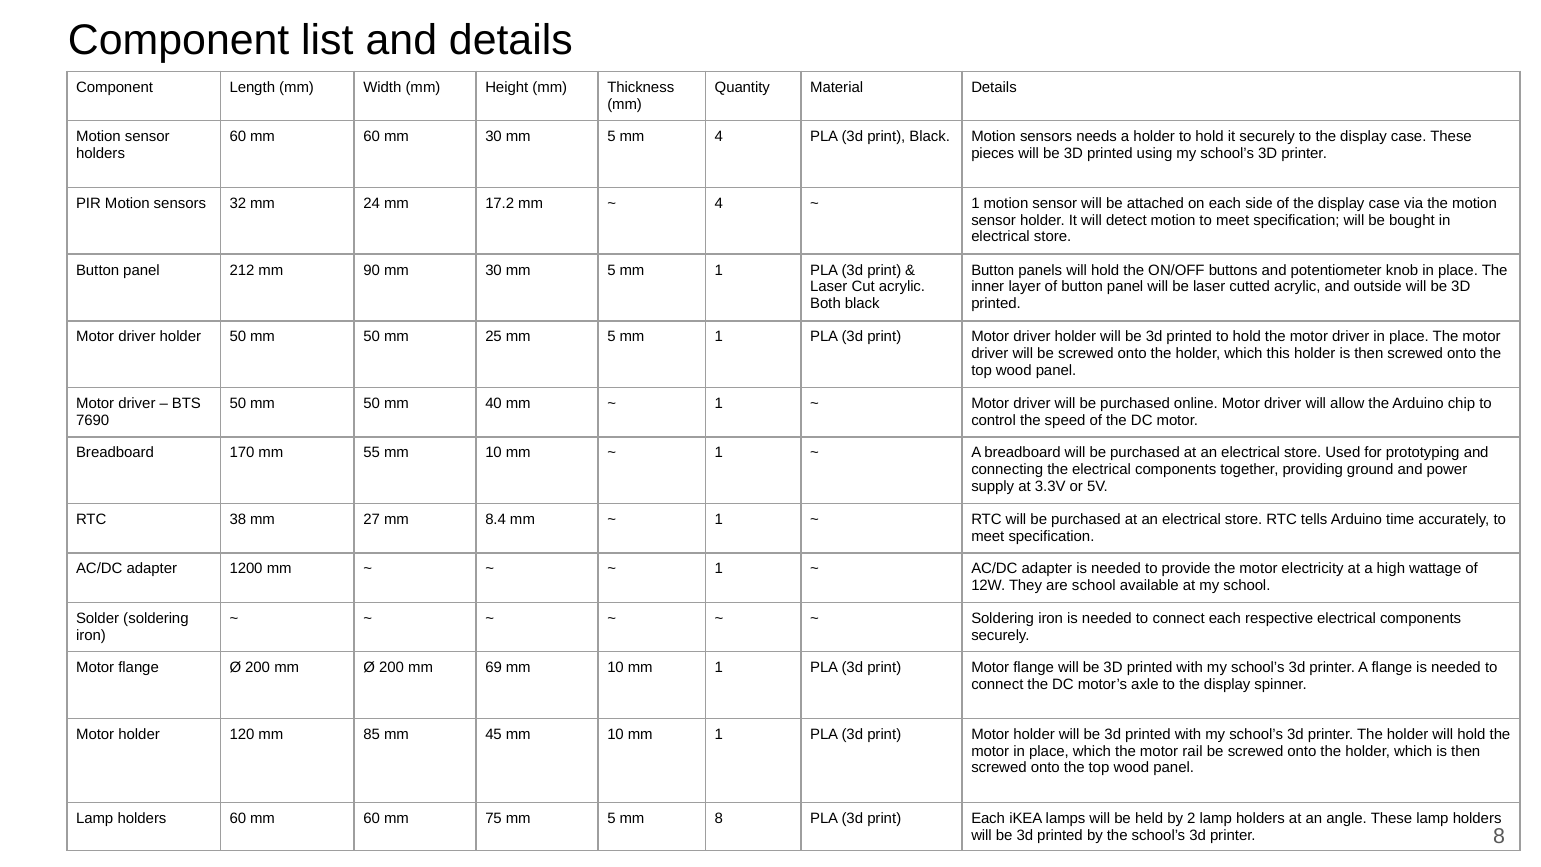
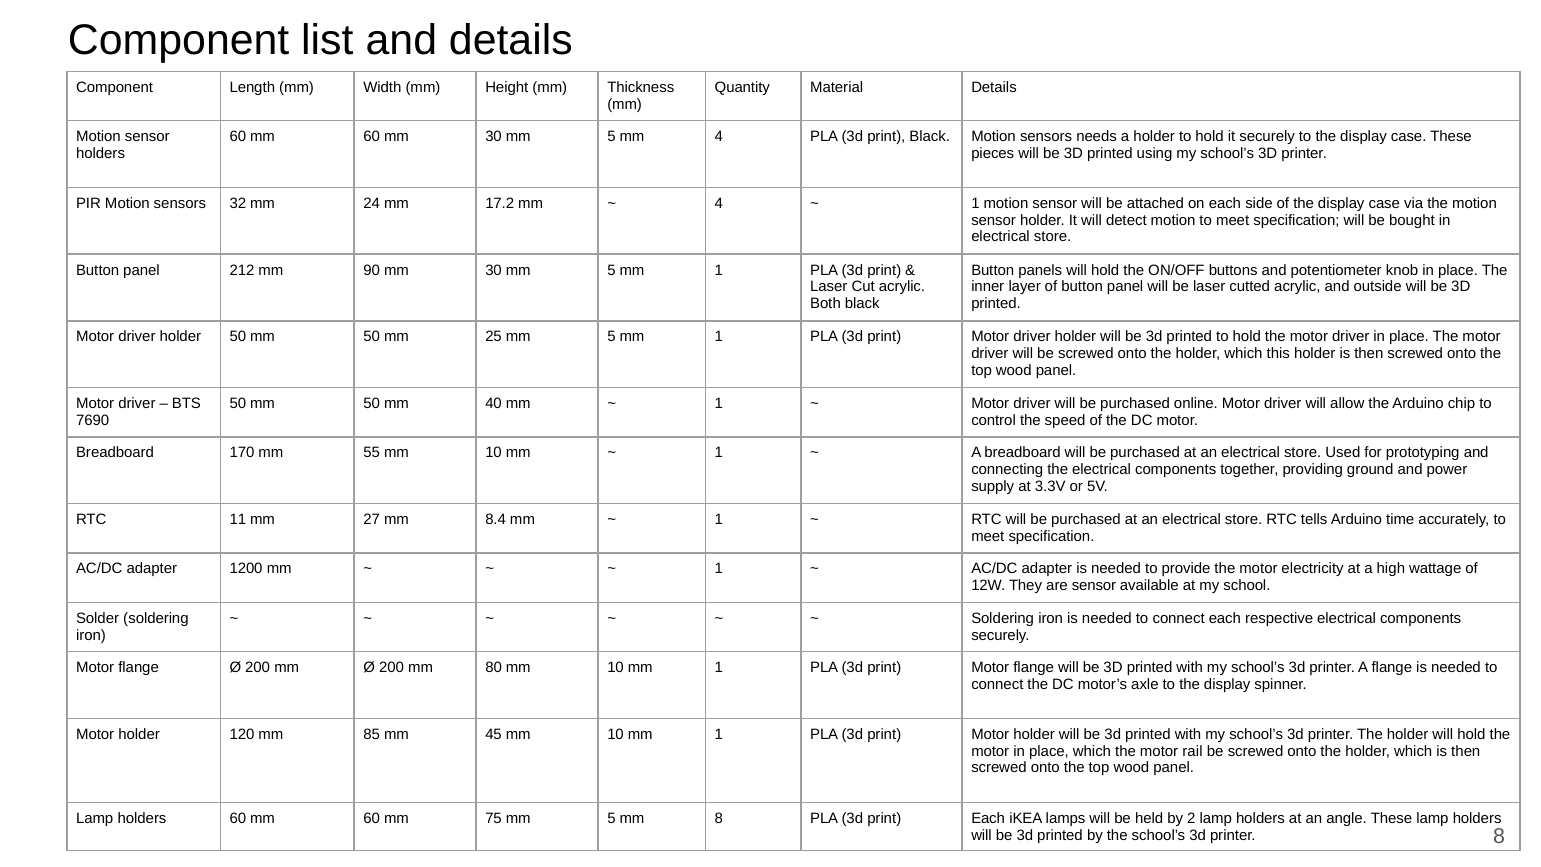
38: 38 -> 11
are school: school -> sensor
69: 69 -> 80
